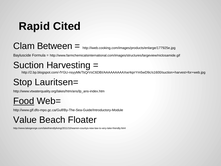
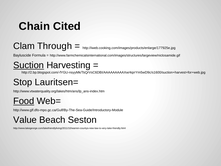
Rapid: Rapid -> Chain
Between: Between -> Through
Suction underline: none -> present
Floater: Floater -> Seston
